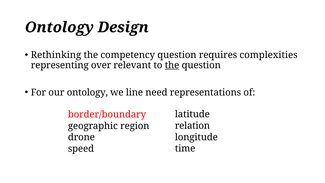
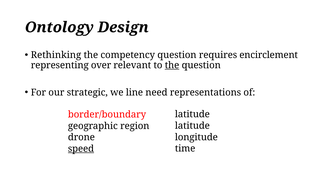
complexities: complexities -> encirclement
our ontology: ontology -> strategic
relation at (192, 126): relation -> latitude
speed underline: none -> present
